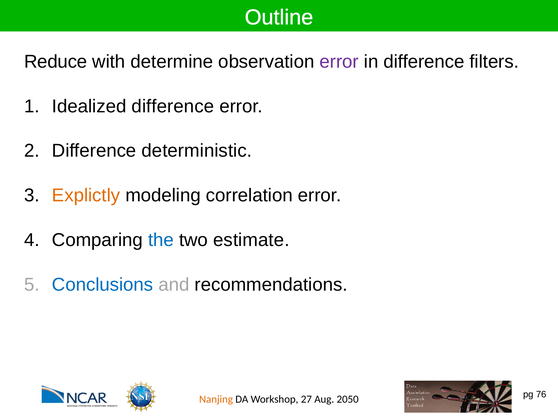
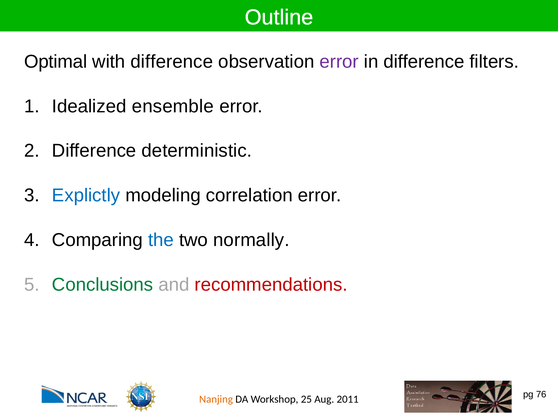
Reduce: Reduce -> Optimal
with determine: determine -> difference
Idealized difference: difference -> ensemble
Explictly colour: orange -> blue
estimate: estimate -> normally
Conclusions colour: blue -> green
recommendations colour: black -> red
27: 27 -> 25
2050: 2050 -> 2011
